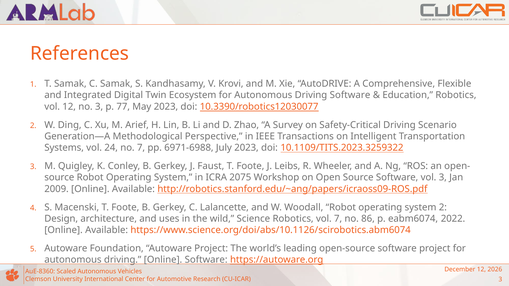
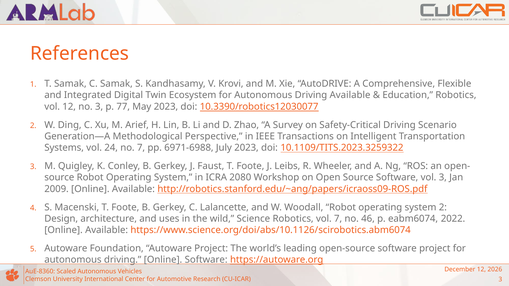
Driving Software: Software -> Available
2075: 2075 -> 2080
86: 86 -> 46
